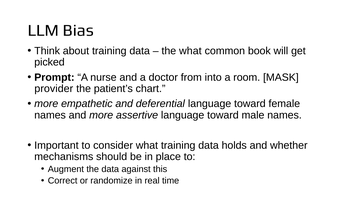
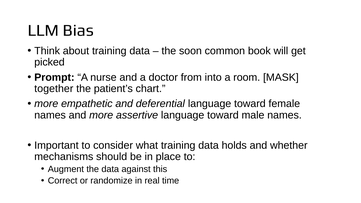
the what: what -> soon
provider: provider -> together
